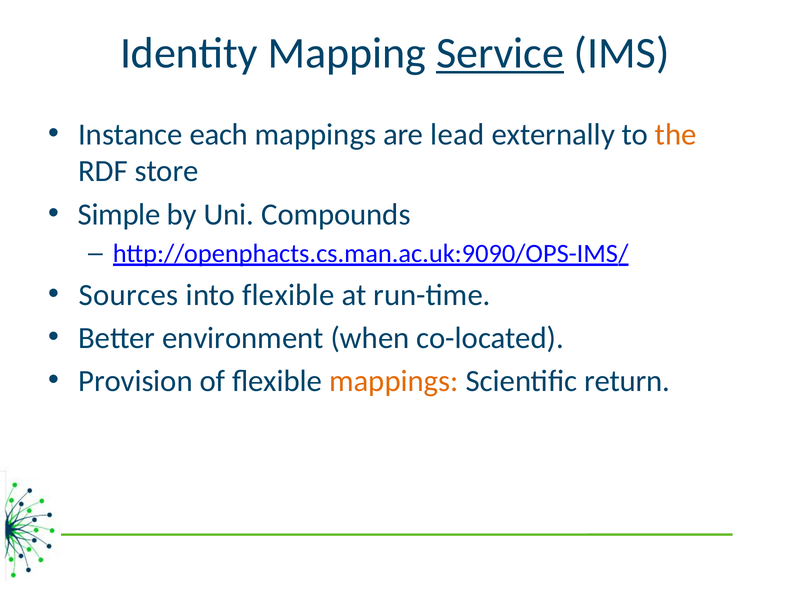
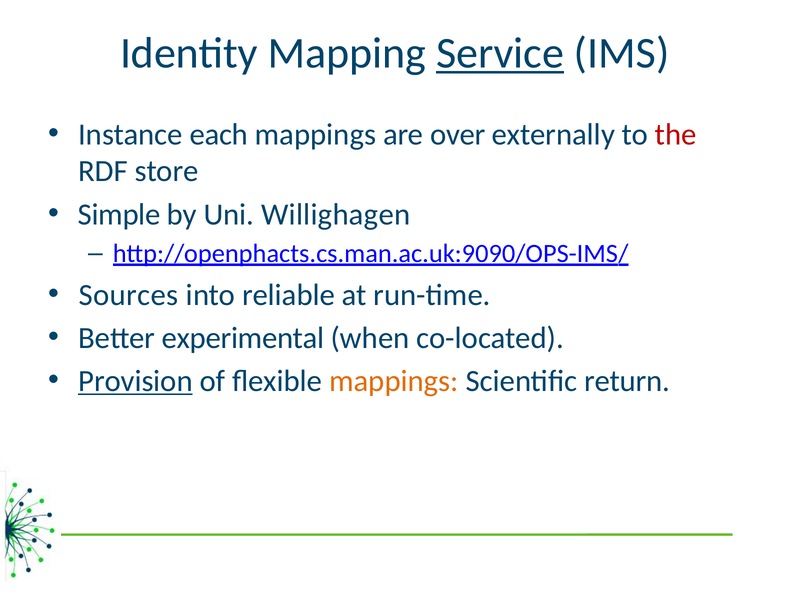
lead: lead -> over
the colour: orange -> red
Compounds: Compounds -> Willighagen
into flexible: flexible -> reliable
environment: environment -> experimental
Provision underline: none -> present
